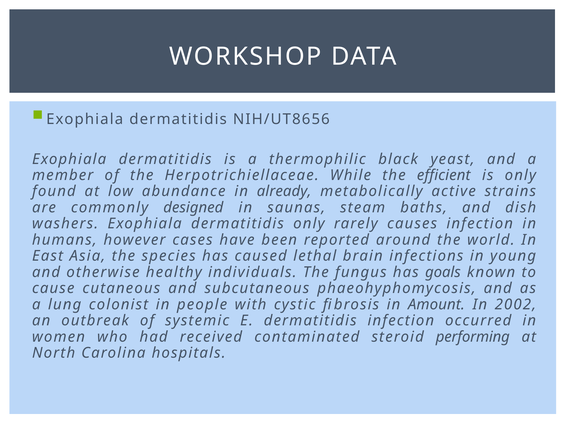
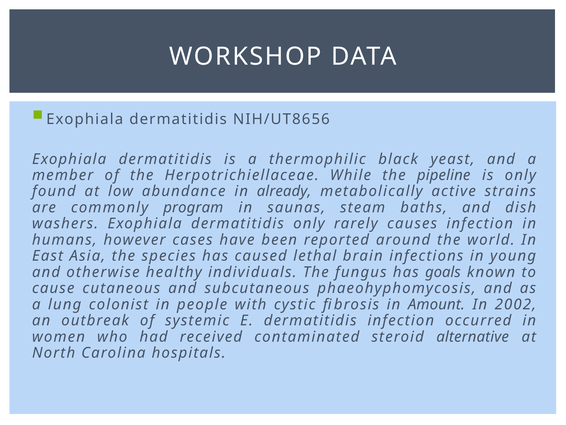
efficient: efficient -> pipeline
designed: designed -> program
performing: performing -> alternative
